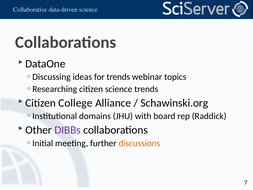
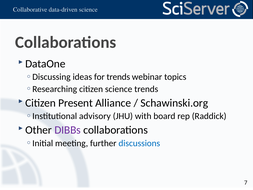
College: College -> Present
domains: domains -> advisory
discussions colour: orange -> blue
